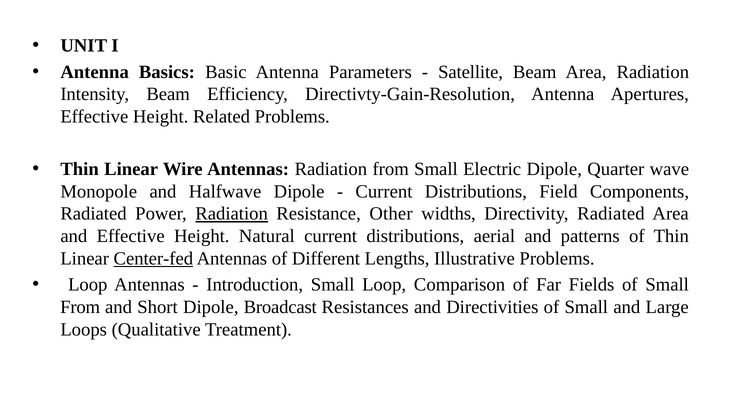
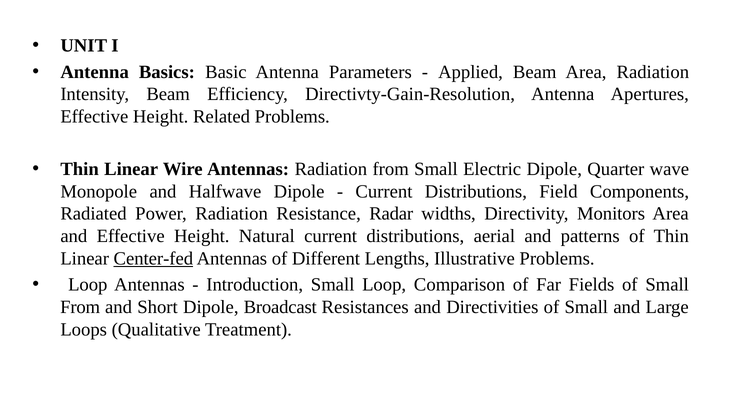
Satellite: Satellite -> Applied
Radiation at (232, 214) underline: present -> none
Other: Other -> Radar
Directivity Radiated: Radiated -> Monitors
